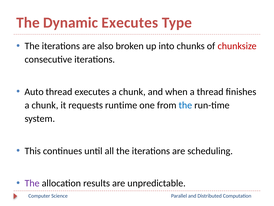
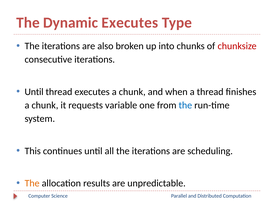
Auto at (34, 92): Auto -> Until
runtime: runtime -> variable
The at (32, 183) colour: purple -> orange
